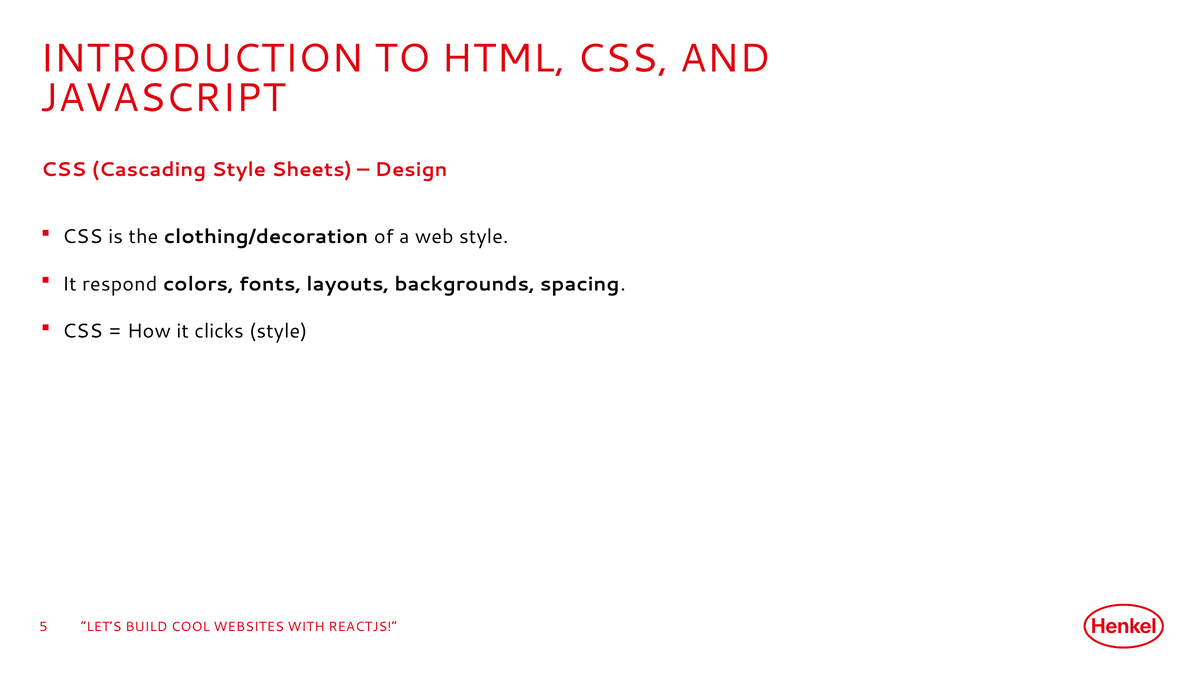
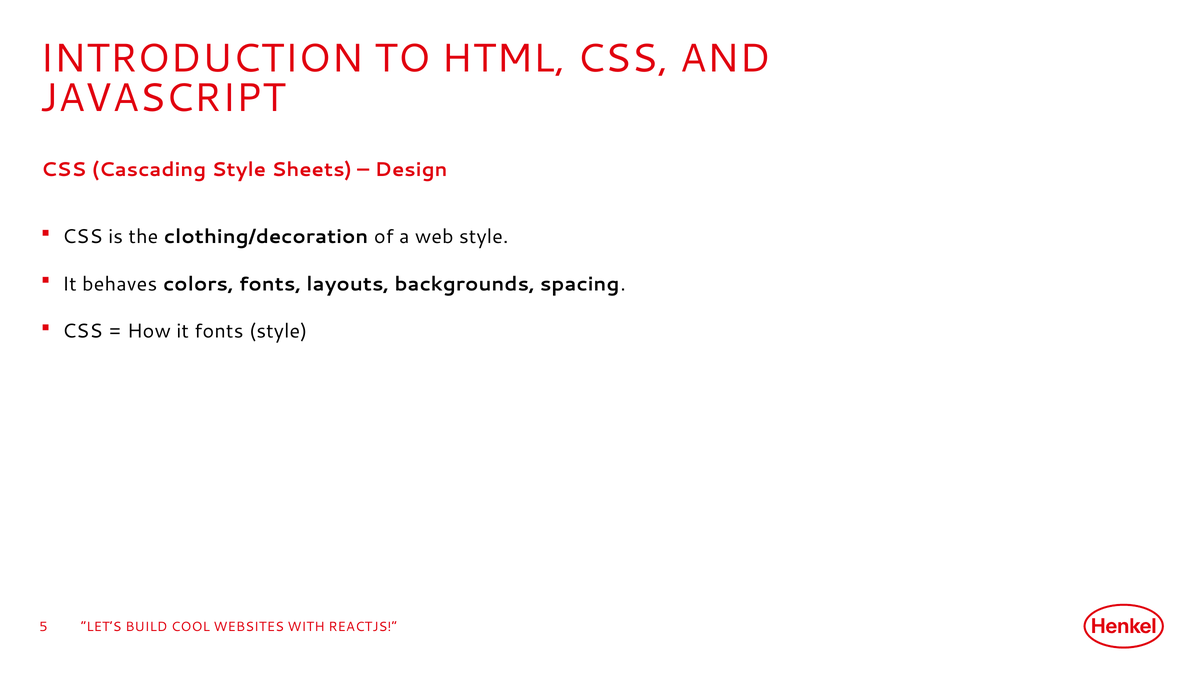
respond: respond -> behaves
it clicks: clicks -> fonts
